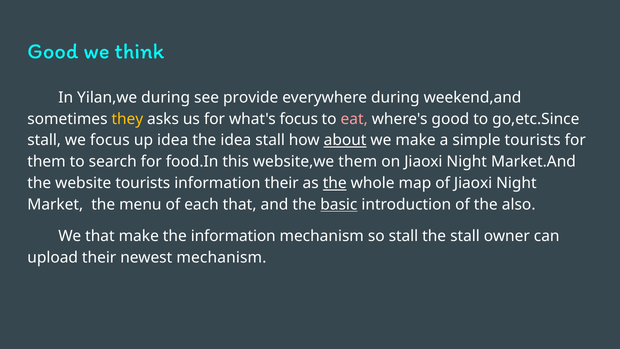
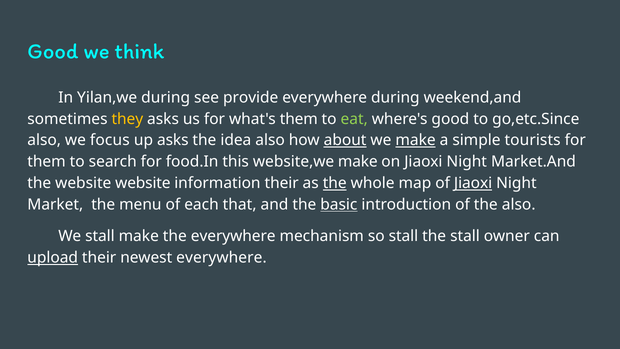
what's focus: focus -> them
eat colour: pink -> light green
stall at (44, 140): stall -> also
up idea: idea -> asks
idea stall: stall -> also
make at (416, 140) underline: none -> present
website,we them: them -> make
website tourists: tourists -> website
Jiaoxi at (473, 183) underline: none -> present
We that: that -> stall
the information: information -> everywhere
upload underline: none -> present
newest mechanism: mechanism -> everywhere
